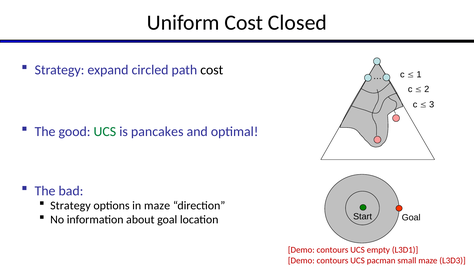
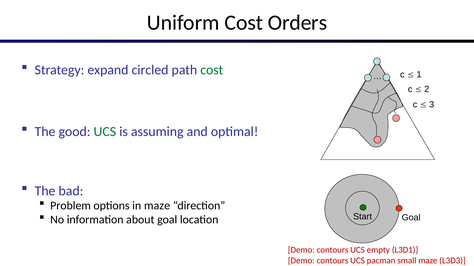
Closed: Closed -> Orders
cost at (212, 70) colour: black -> green
pancakes: pancakes -> assuming
Strategy at (70, 206): Strategy -> Problem
